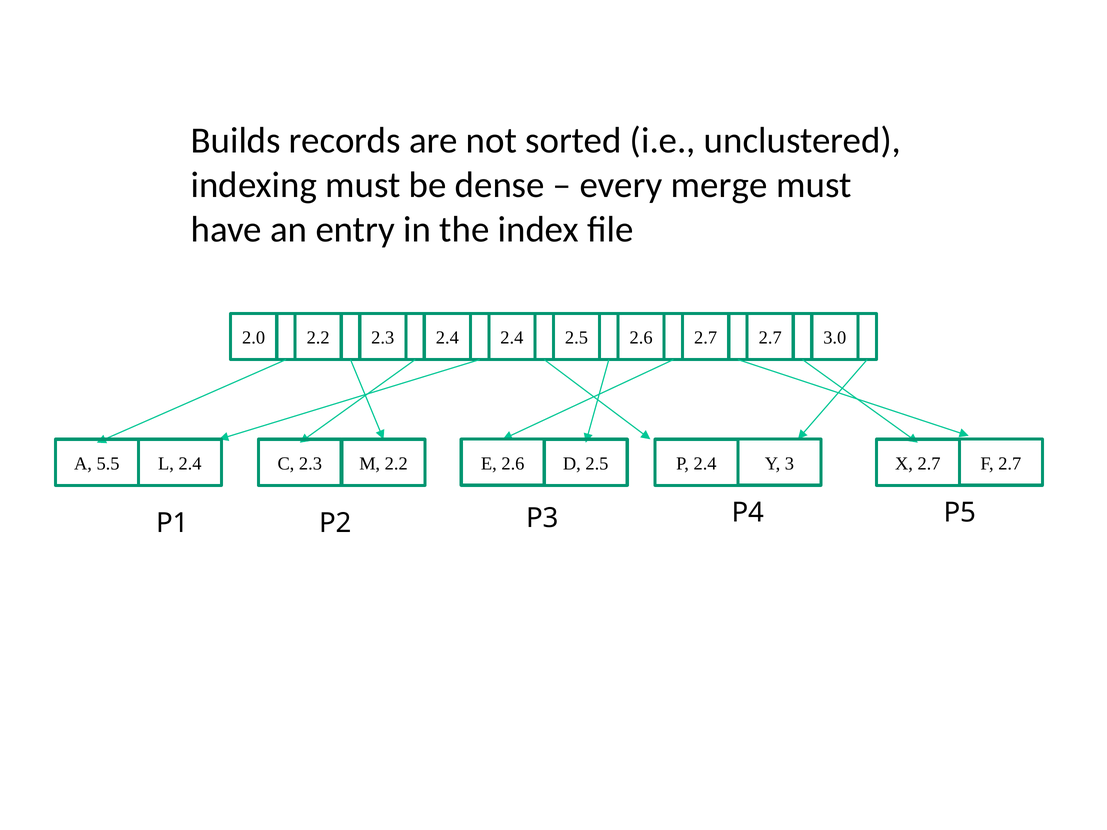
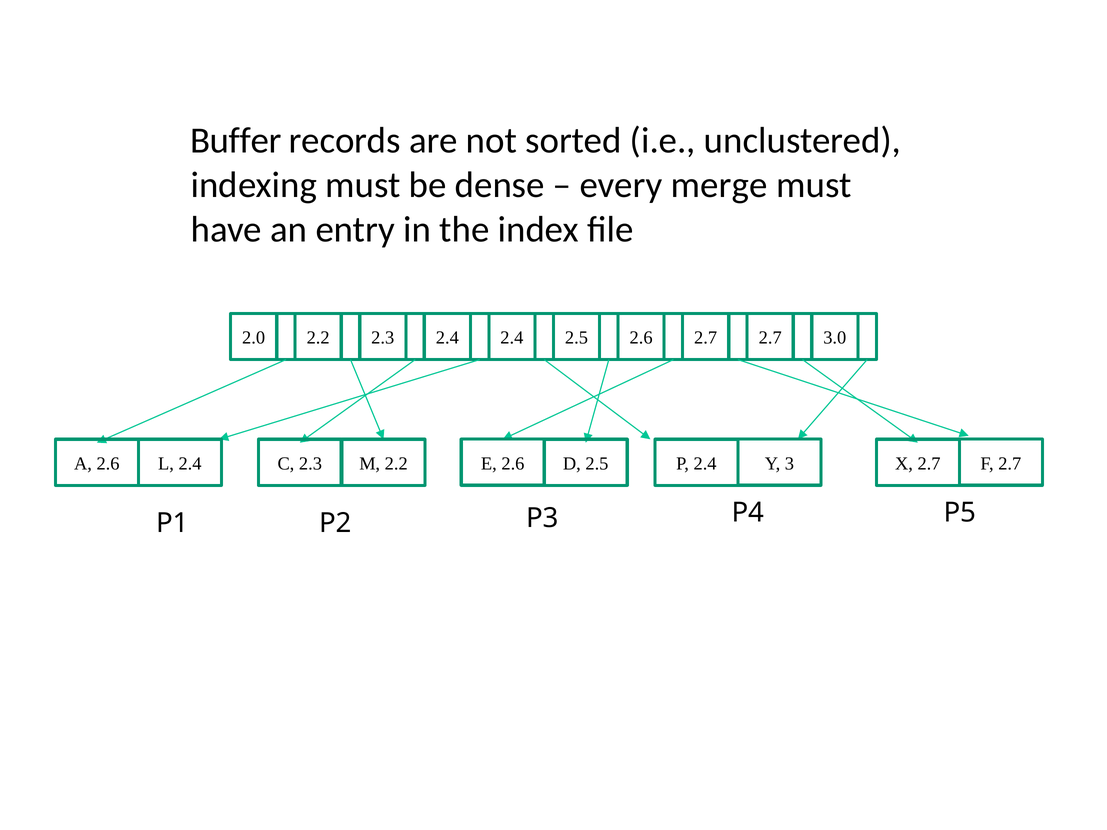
Builds: Builds -> Buffer
A 5.5: 5.5 -> 2.6
